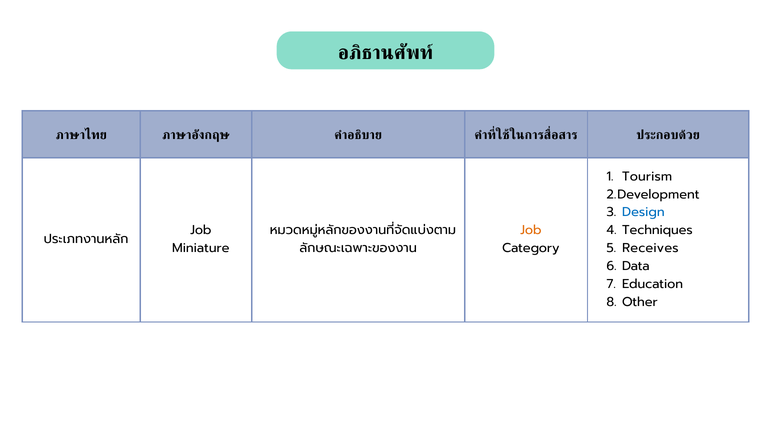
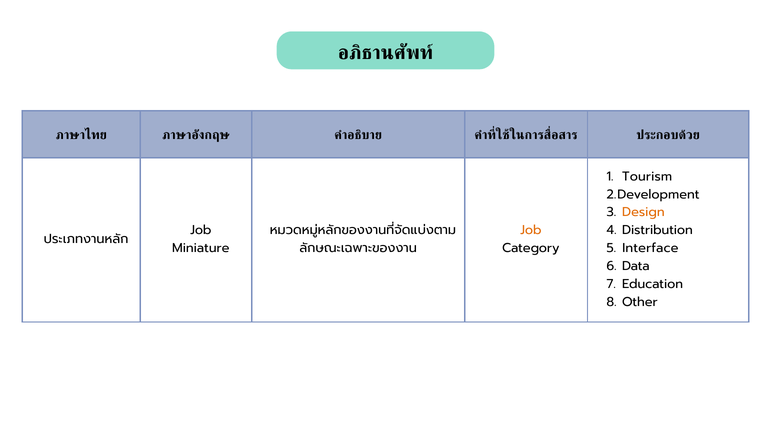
Design colour: blue -> orange
Techniques: Techniques -> Distribution
Receives: Receives -> Interface
